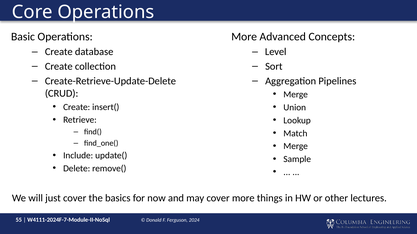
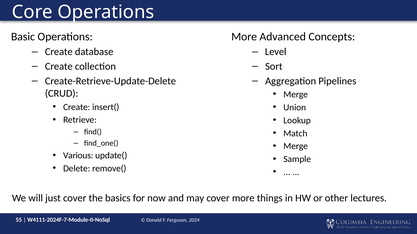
Include: Include -> Various
